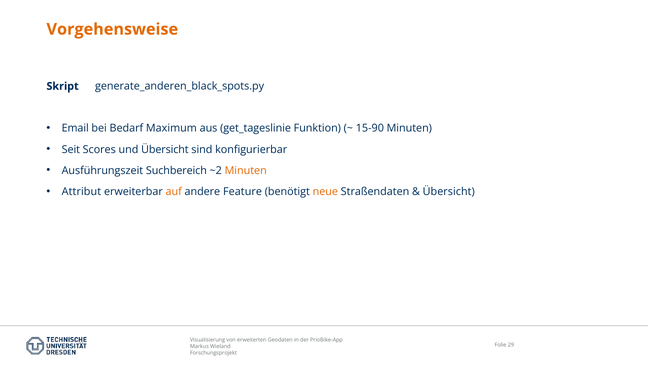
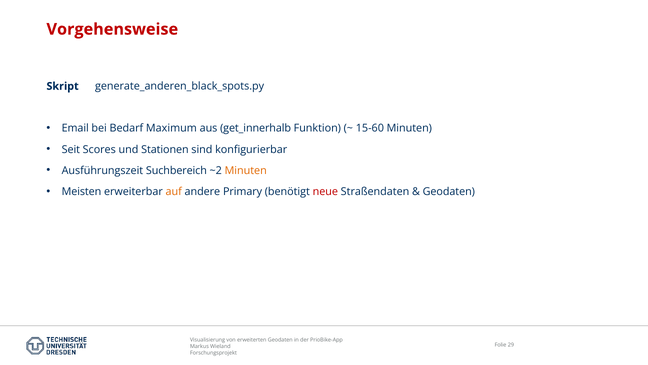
Vorgehensweise colour: orange -> red
get_tageslinie: get_tageslinie -> get_innerhalb
15-90: 15-90 -> 15-60
und Übersicht: Übersicht -> Stationen
Attribut: Attribut -> Meisten
Feature: Feature -> Primary
neue colour: orange -> red
Übersicht at (449, 191): Übersicht -> Geodaten
